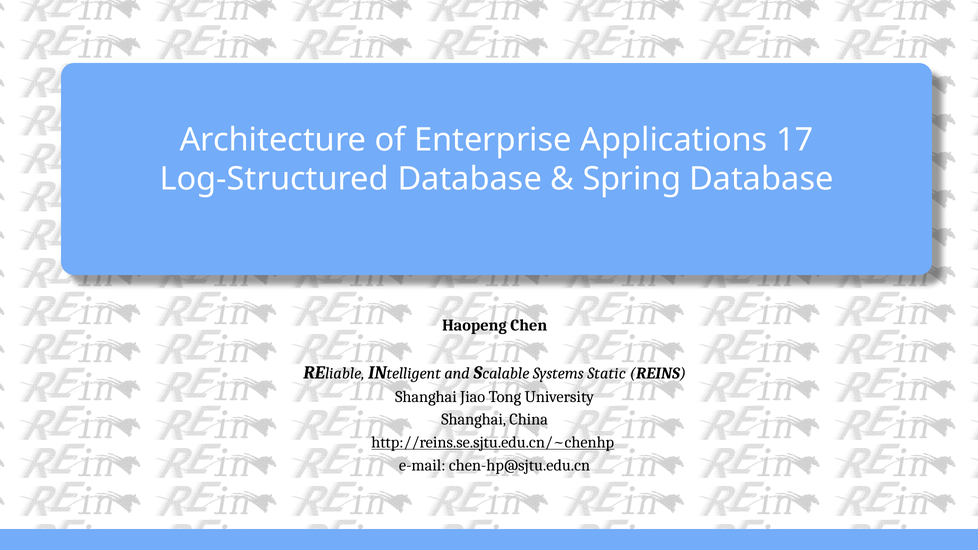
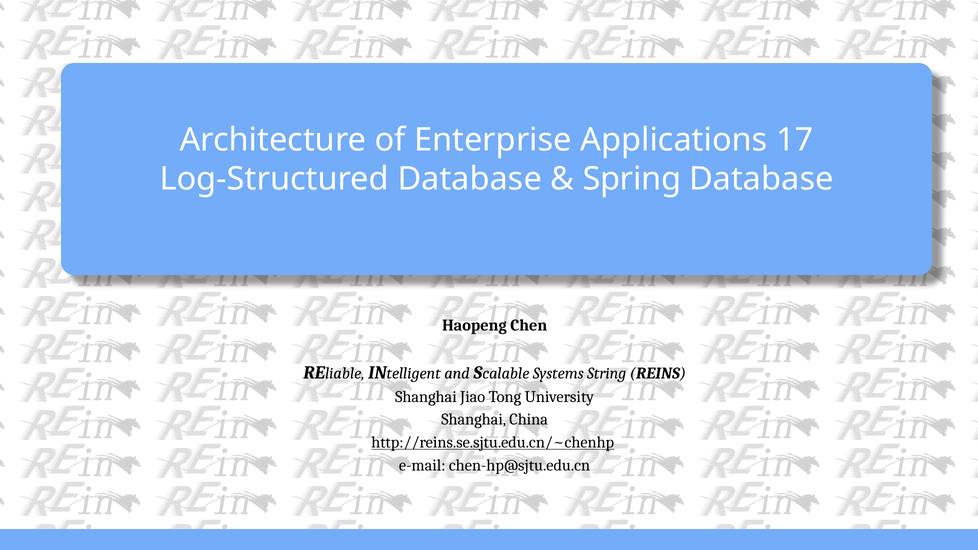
Static: Static -> String
